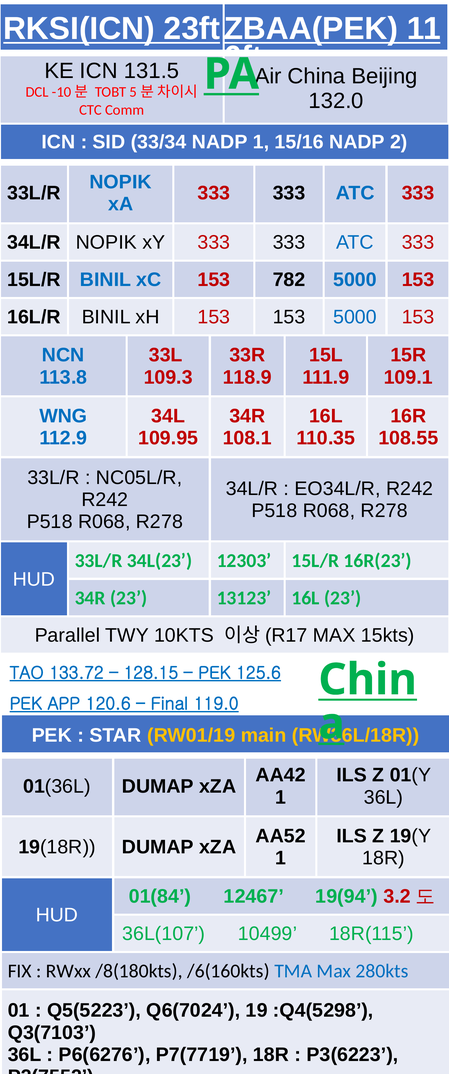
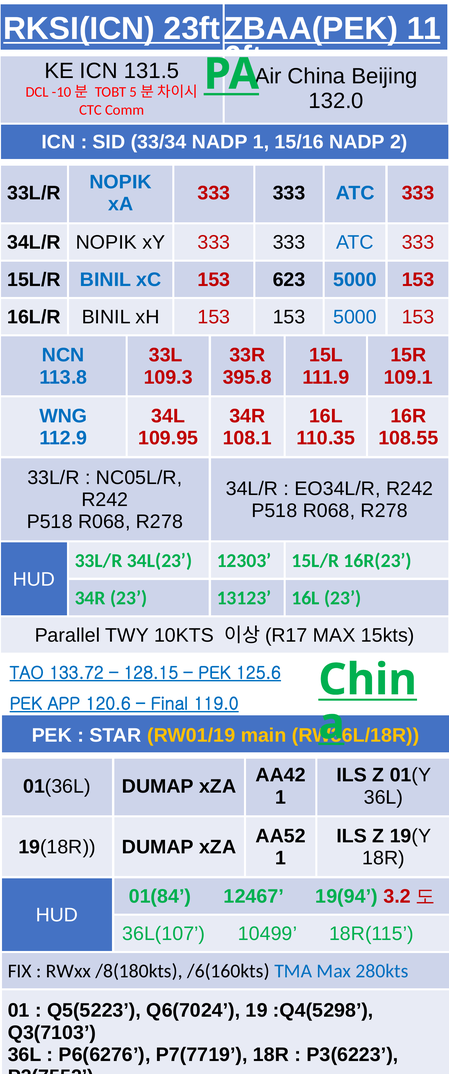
782: 782 -> 623
118.9: 118.9 -> 395.8
